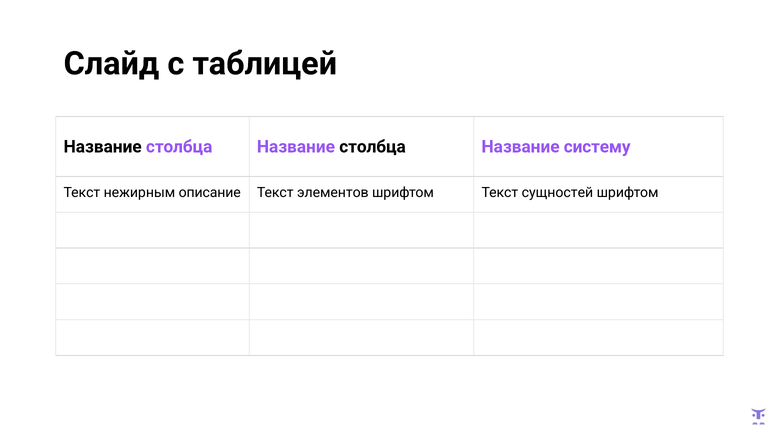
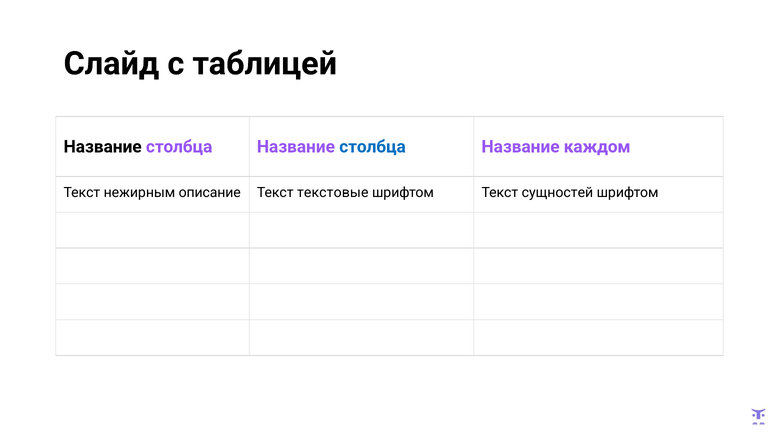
столбца at (372, 147) colour: black -> blue
систему: систему -> каждом
элементов: элементов -> текстовые
